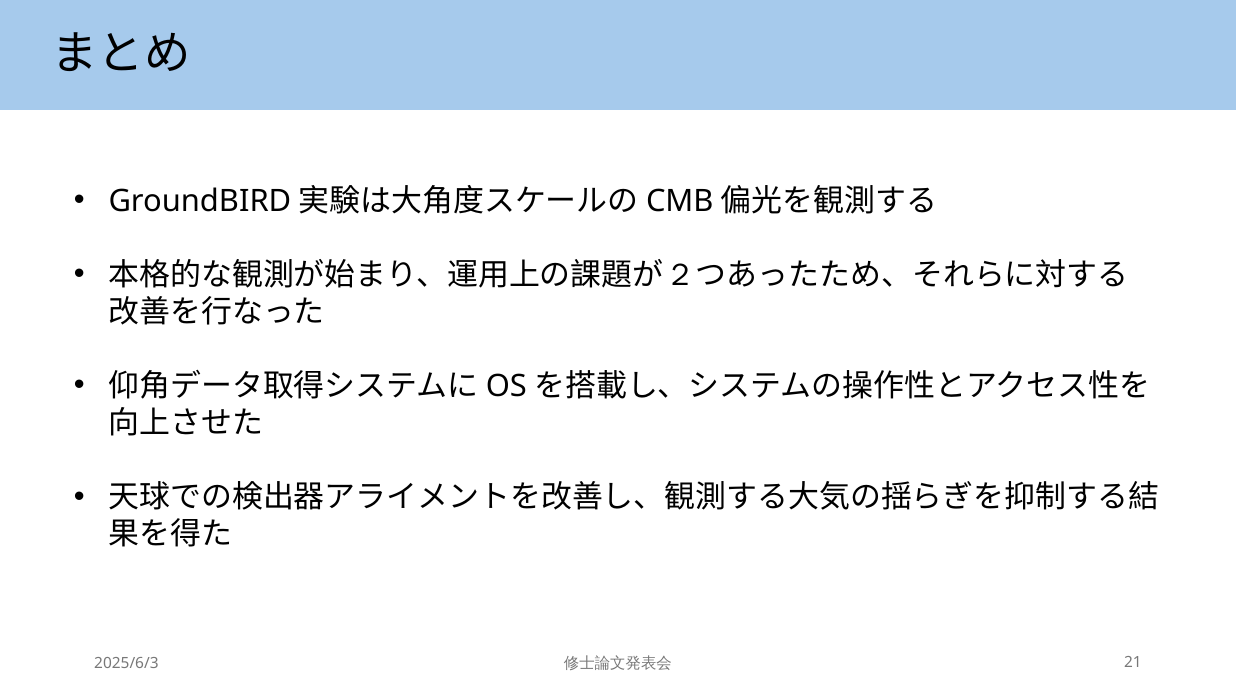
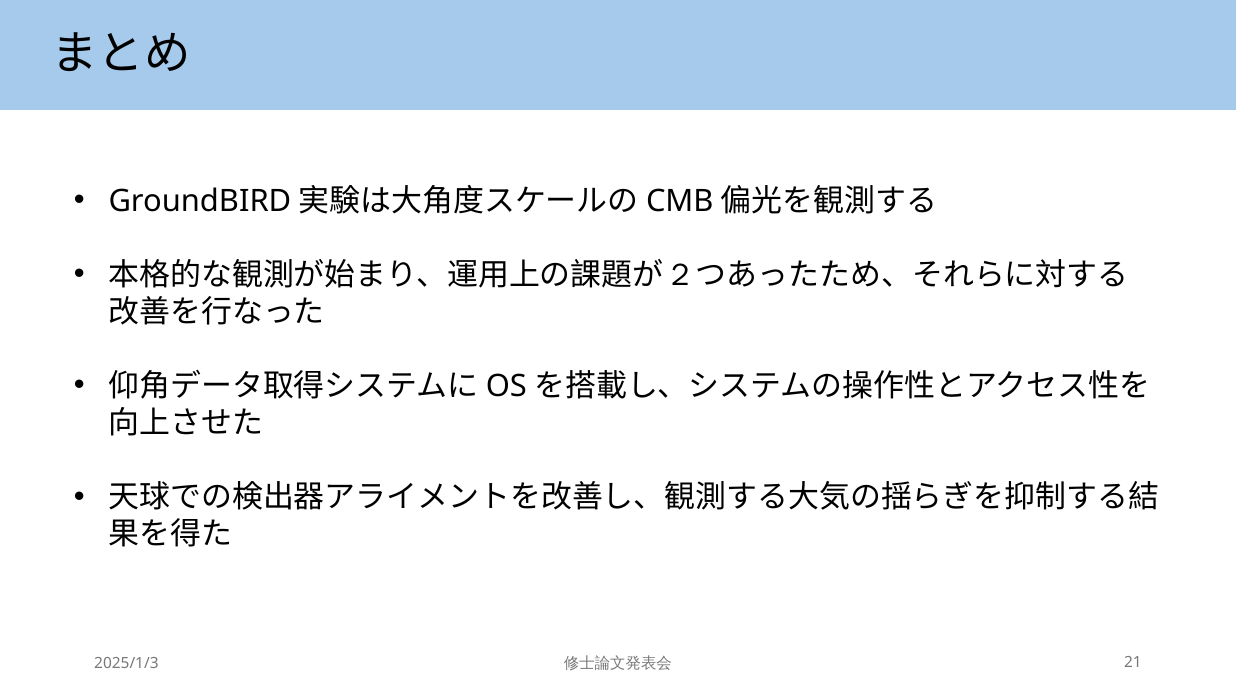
2025/6/3: 2025/6/3 -> 2025/1/3
